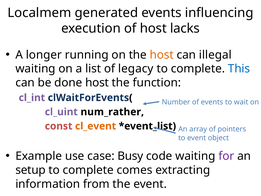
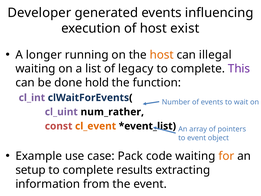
Localmem: Localmem -> Developer
lacks: lacks -> exist
This colour: blue -> purple
done host: host -> hold
Busy: Busy -> Pack
for colour: purple -> orange
comes: comes -> results
